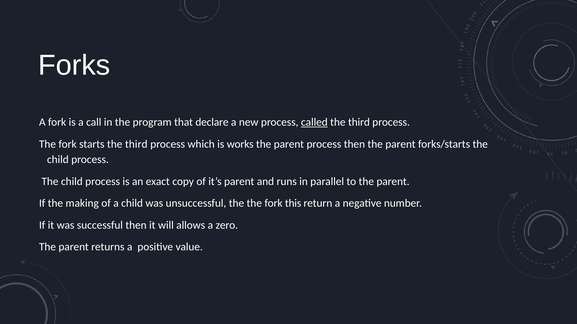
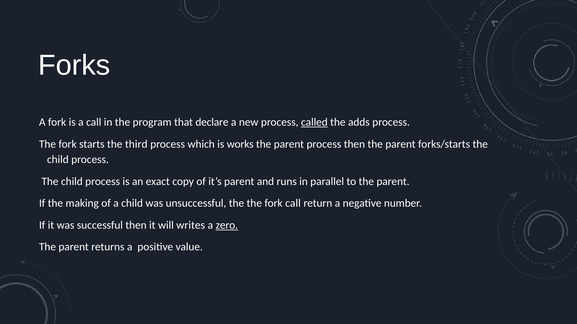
third at (359, 122): third -> adds
fork this: this -> call
allows: allows -> writes
zero underline: none -> present
